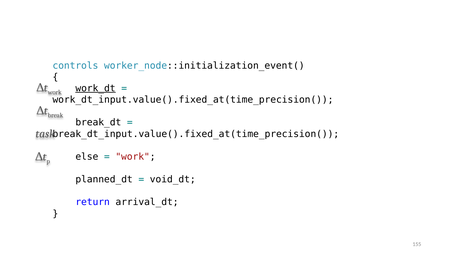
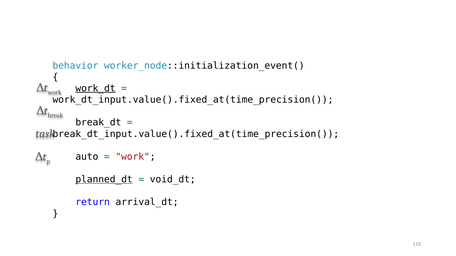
controls: controls -> behavior
else: else -> auto
planned_dt underline: none -> present
